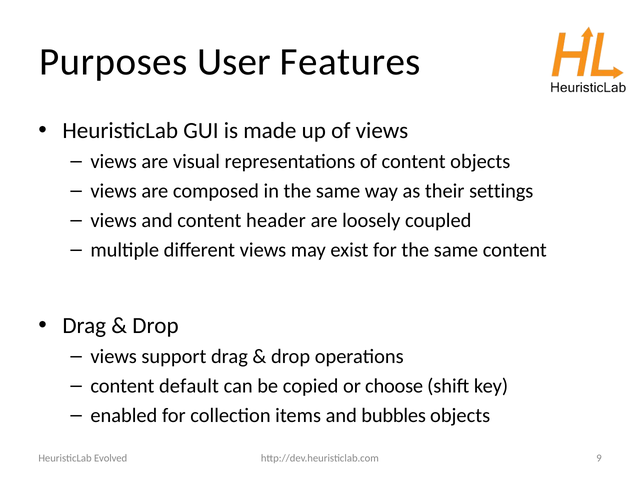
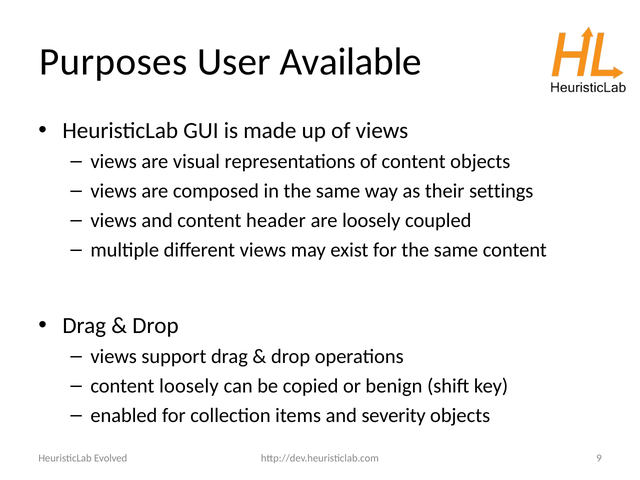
Features: Features -> Available
content default: default -> loosely
choose: choose -> benign
bubbles: bubbles -> severity
